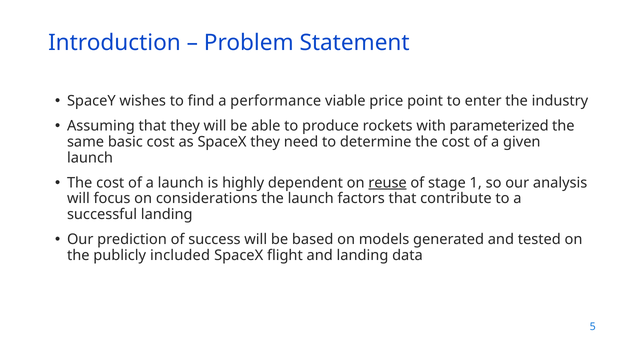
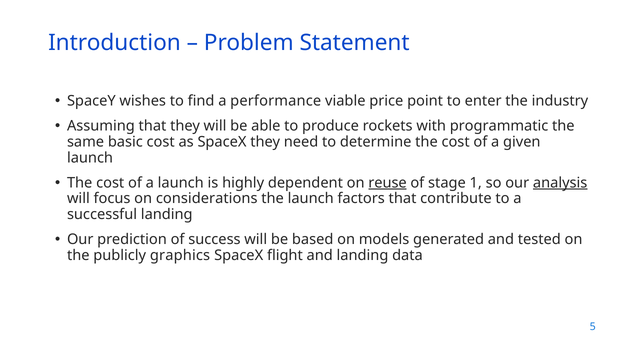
parameterized: parameterized -> programmatic
analysis underline: none -> present
included: included -> graphics
